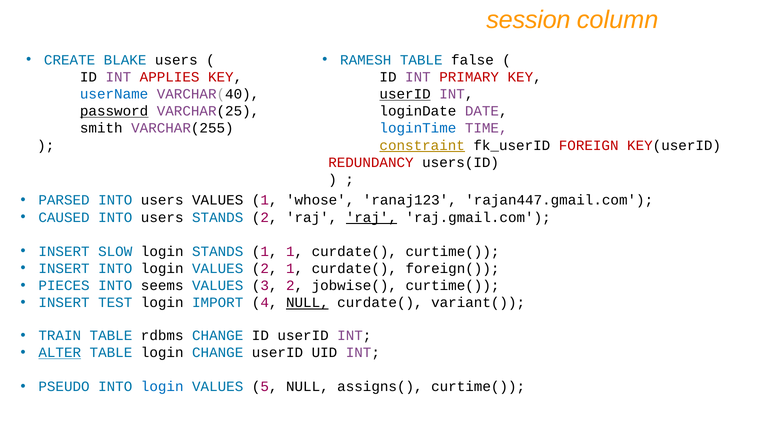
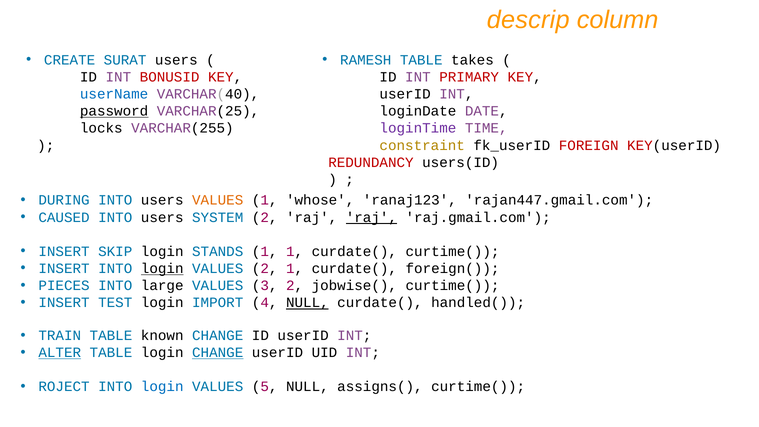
session: session -> descrip
BLAKE: BLAKE -> SURAT
false: false -> takes
APPLIES: APPLIES -> BONUSID
userID at (405, 94) underline: present -> none
smith: smith -> locks
loginTime colour: blue -> purple
constraint underline: present -> none
PARSED: PARSED -> DURING
VALUES at (218, 200) colour: black -> orange
users STANDS: STANDS -> SYSTEM
SLOW: SLOW -> SKIP
login at (162, 269) underline: none -> present
seems: seems -> large
variant(: variant( -> handled(
rdbms: rdbms -> known
CHANGE at (218, 353) underline: none -> present
PSEUDO: PSEUDO -> ROJECT
